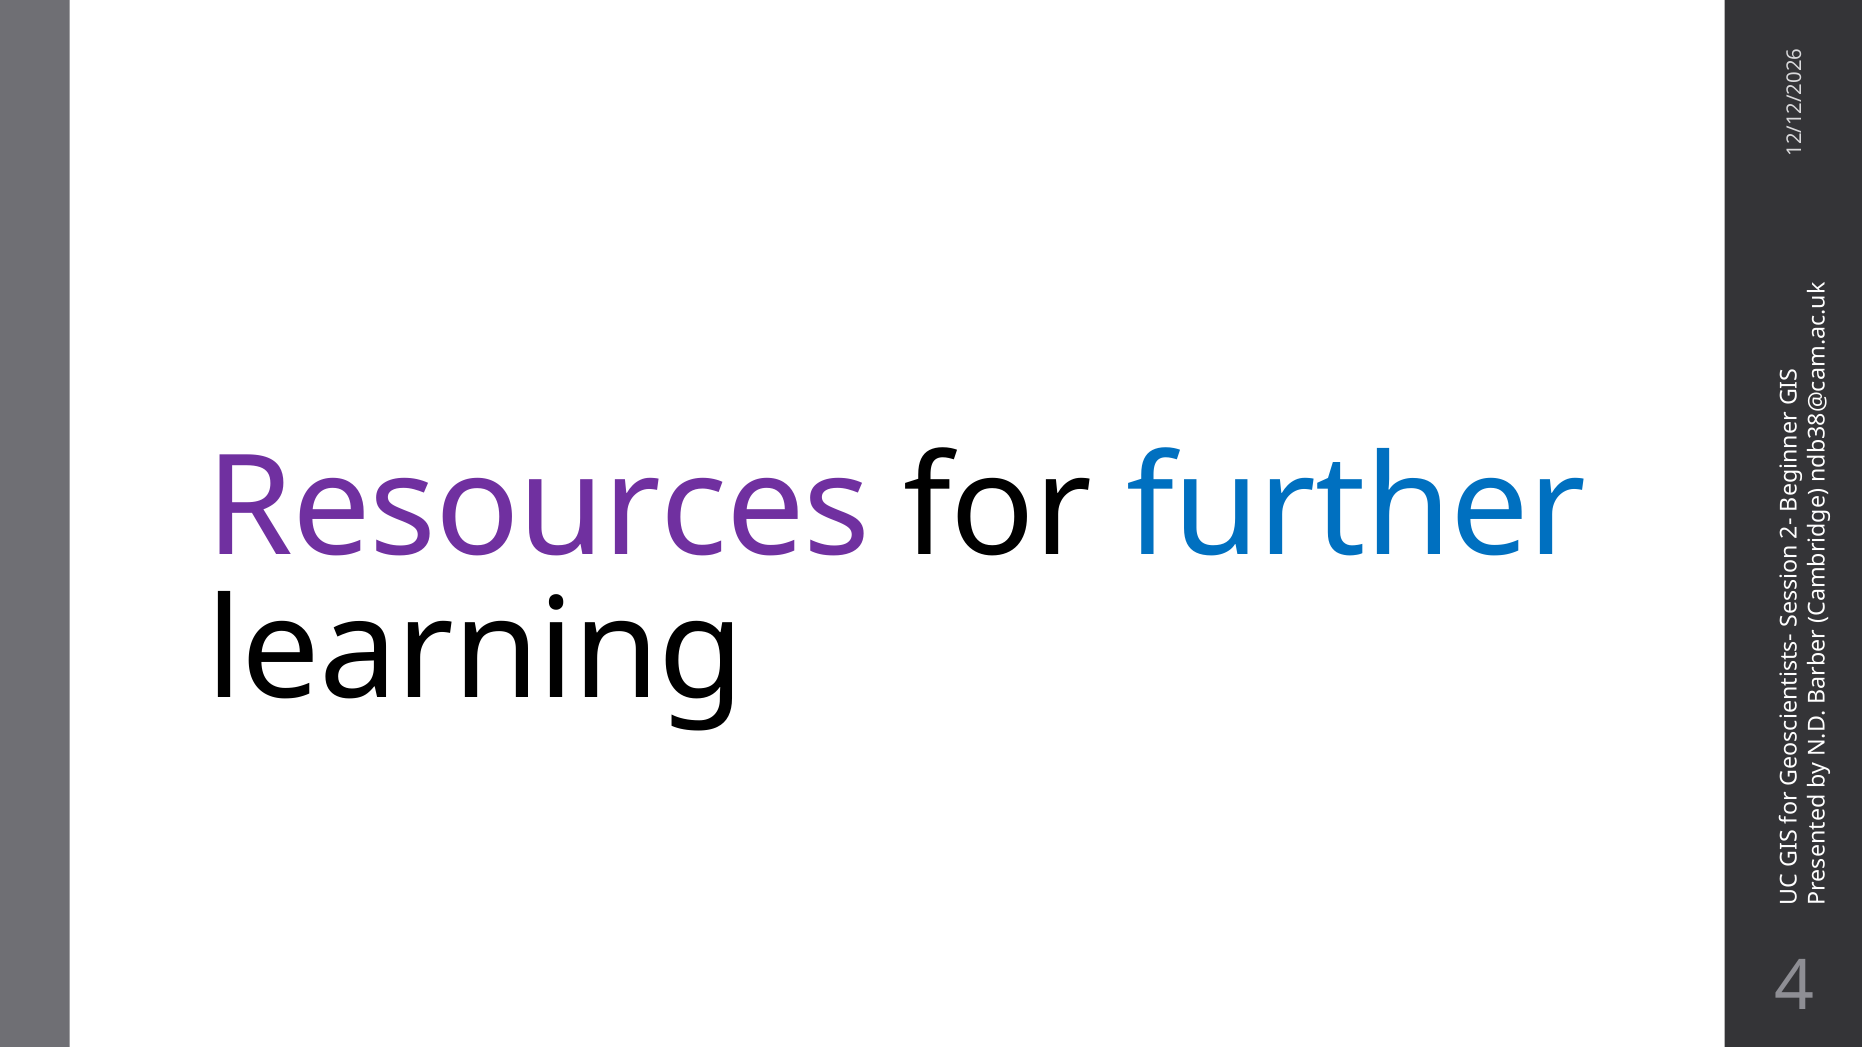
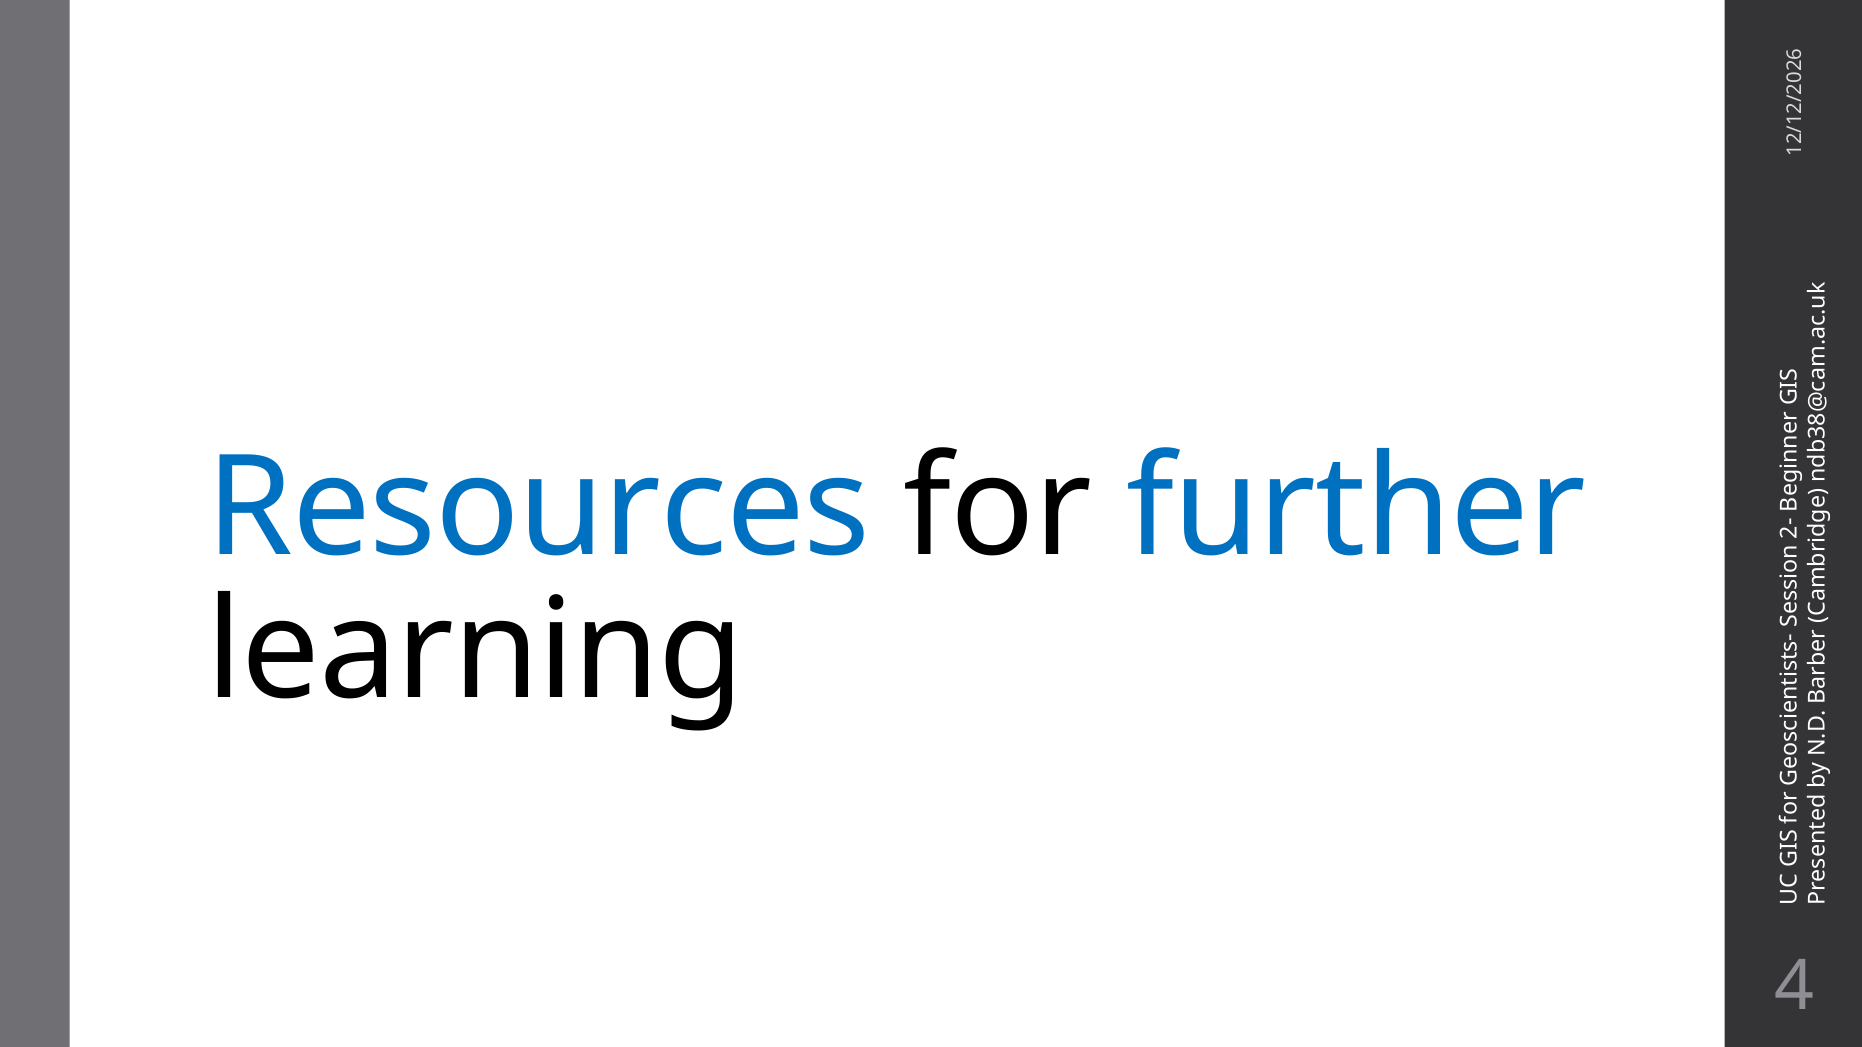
Resources colour: purple -> blue
